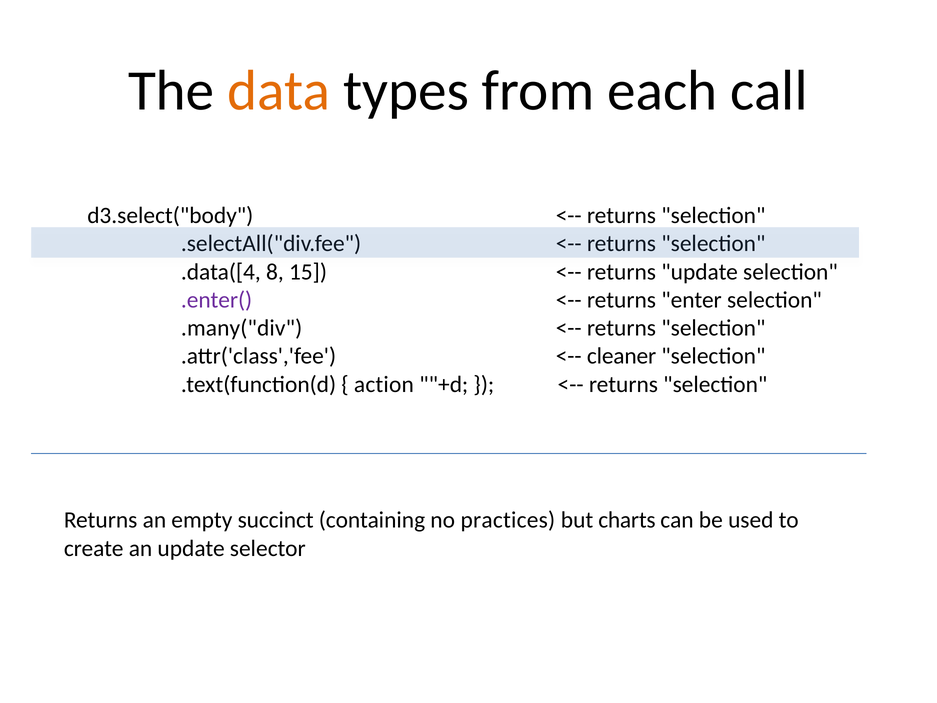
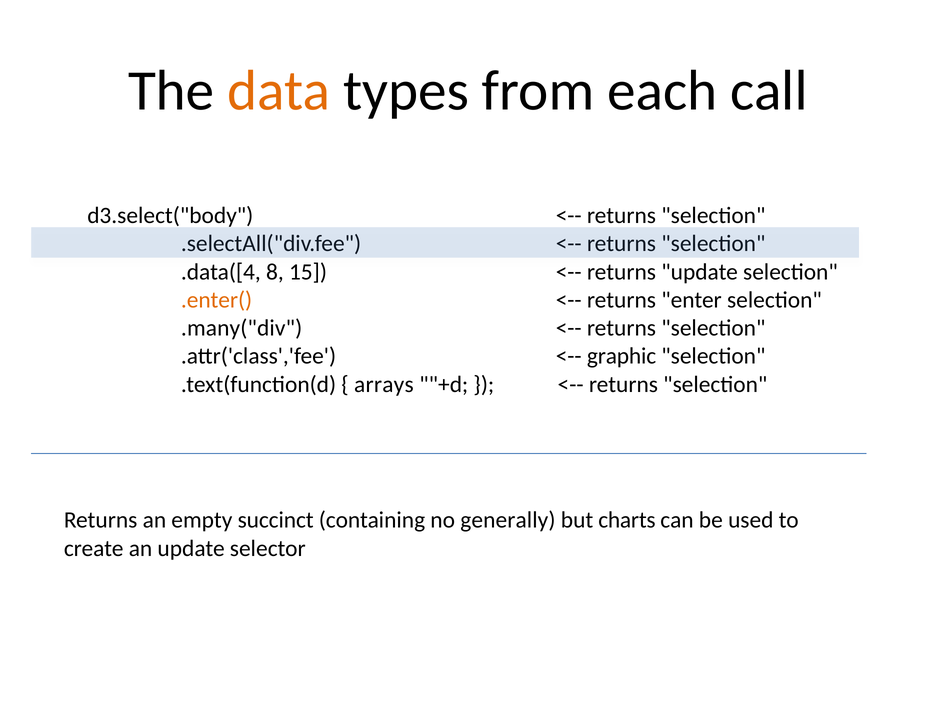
.enter( colour: purple -> orange
cleaner: cleaner -> graphic
action: action -> arrays
practices: practices -> generally
